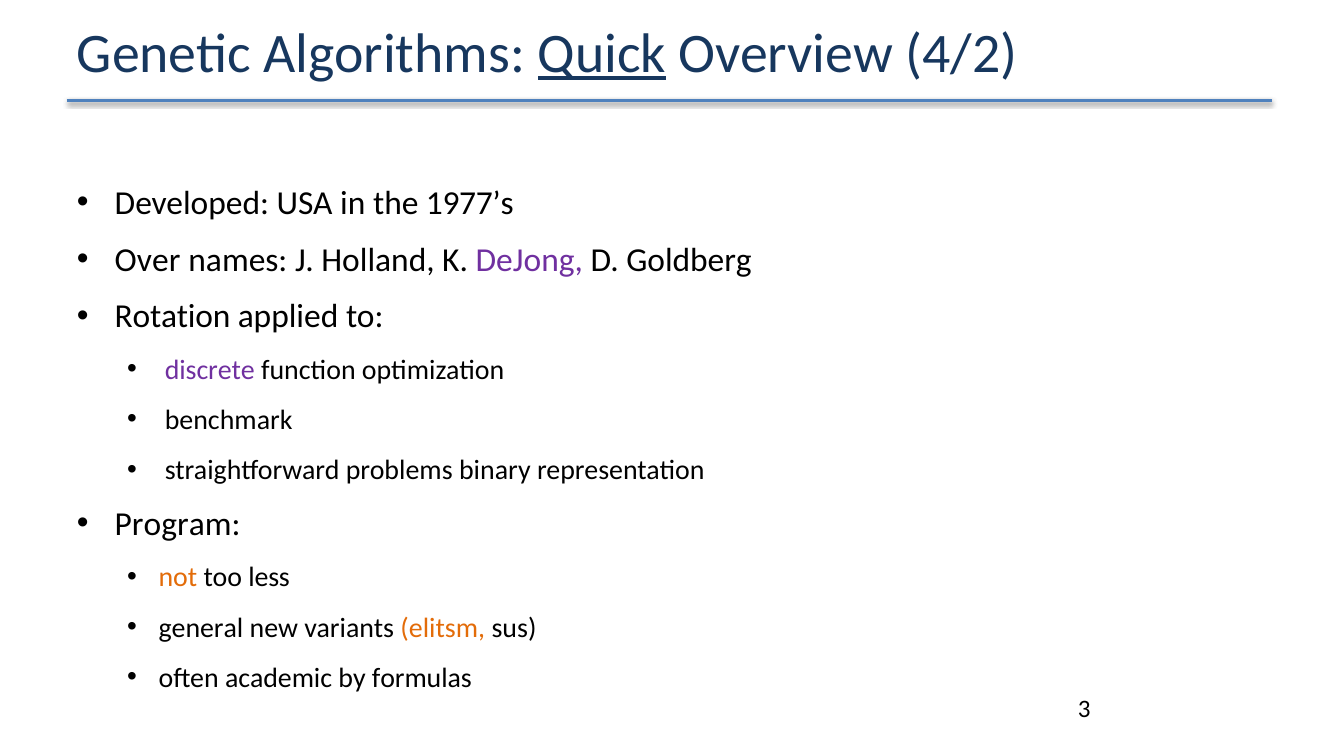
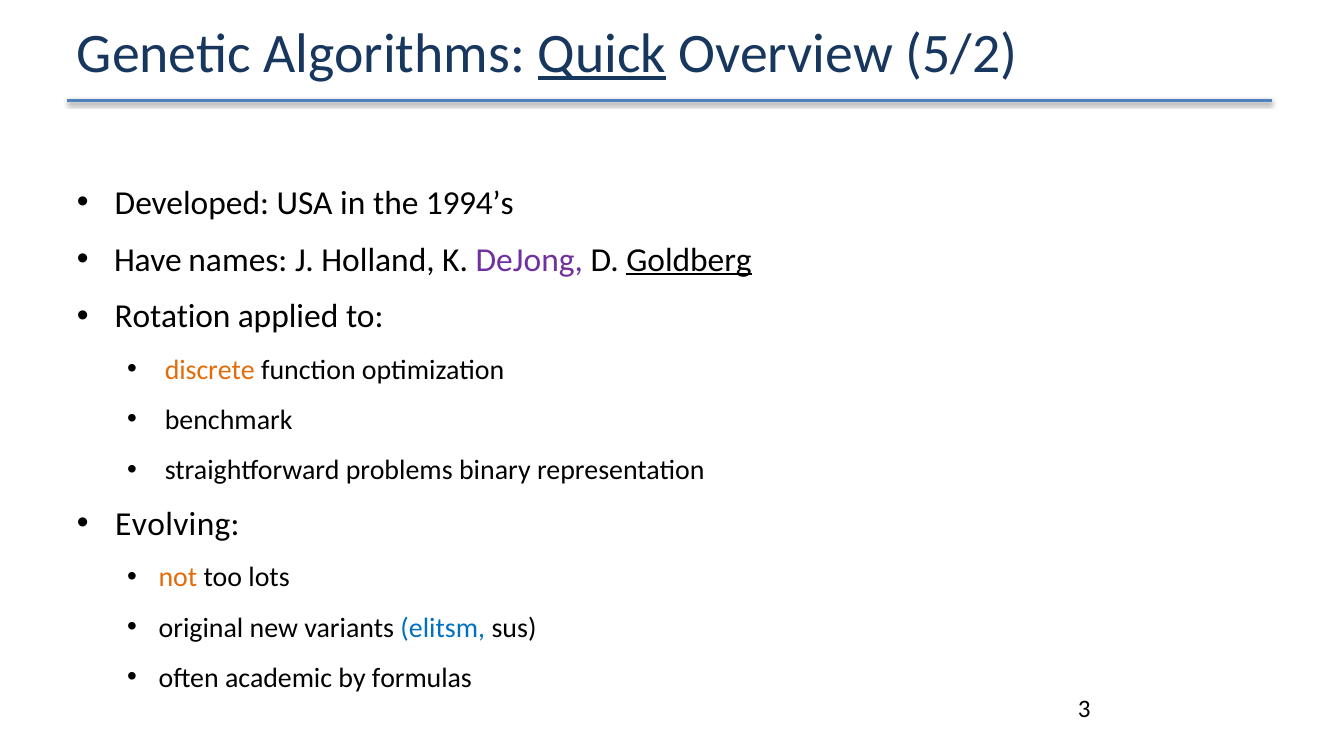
4/2: 4/2 -> 5/2
1977’s: 1977’s -> 1994’s
Over: Over -> Have
Goldberg underline: none -> present
discrete colour: purple -> orange
Program: Program -> Evolving
less: less -> lots
general: general -> original
elitsm colour: orange -> blue
